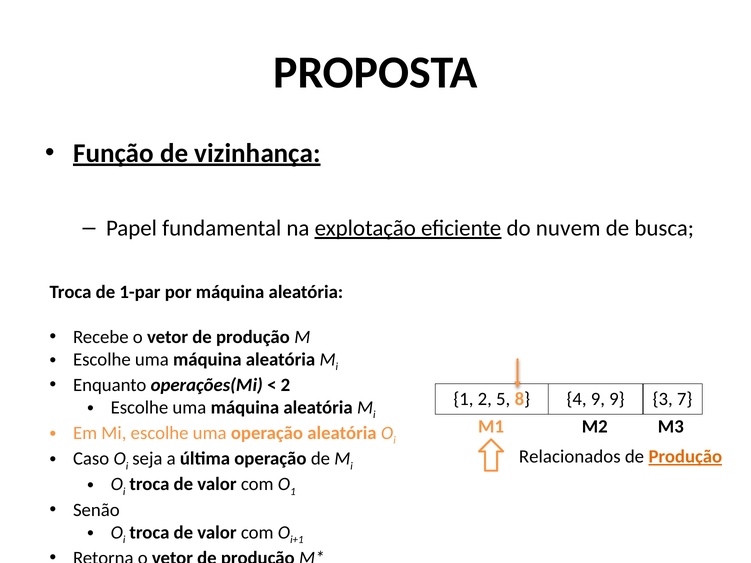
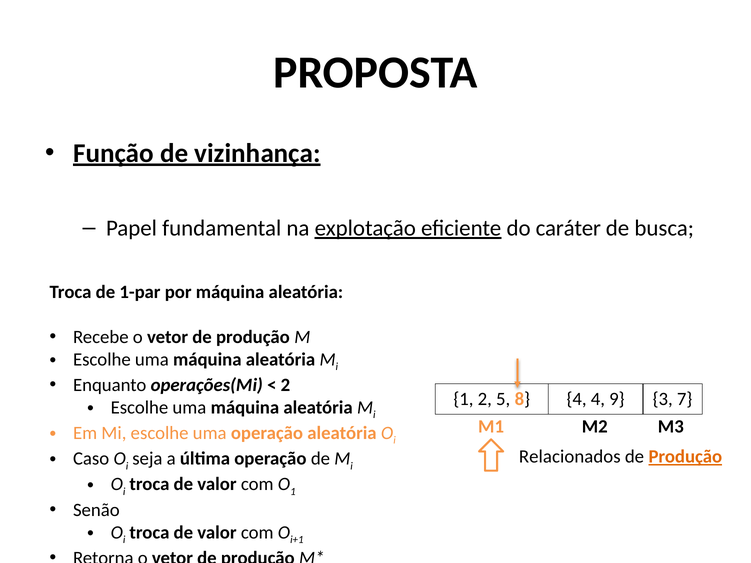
nuvem: nuvem -> caráter
4 9: 9 -> 4
